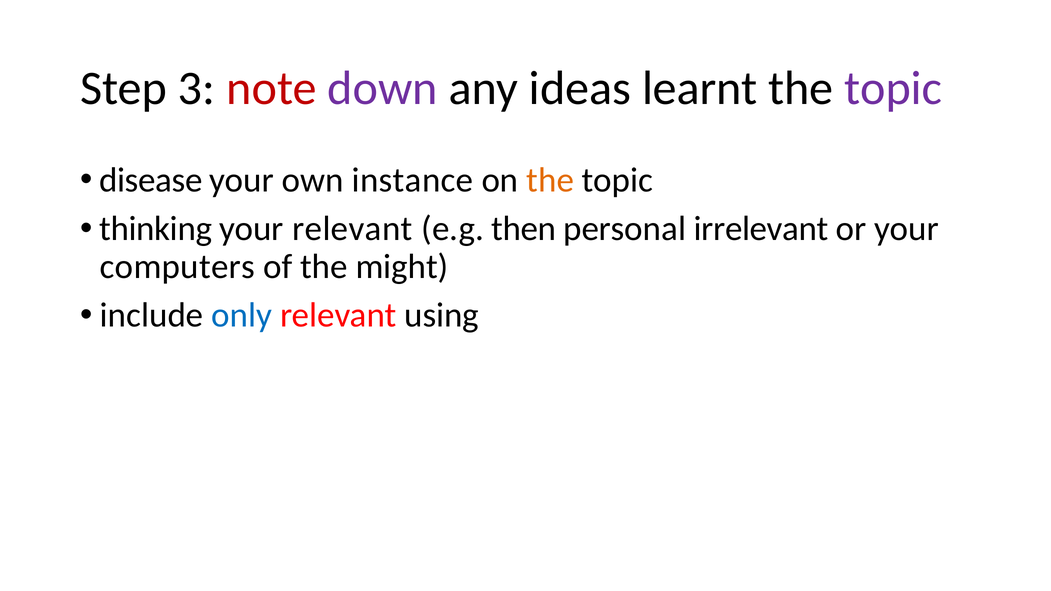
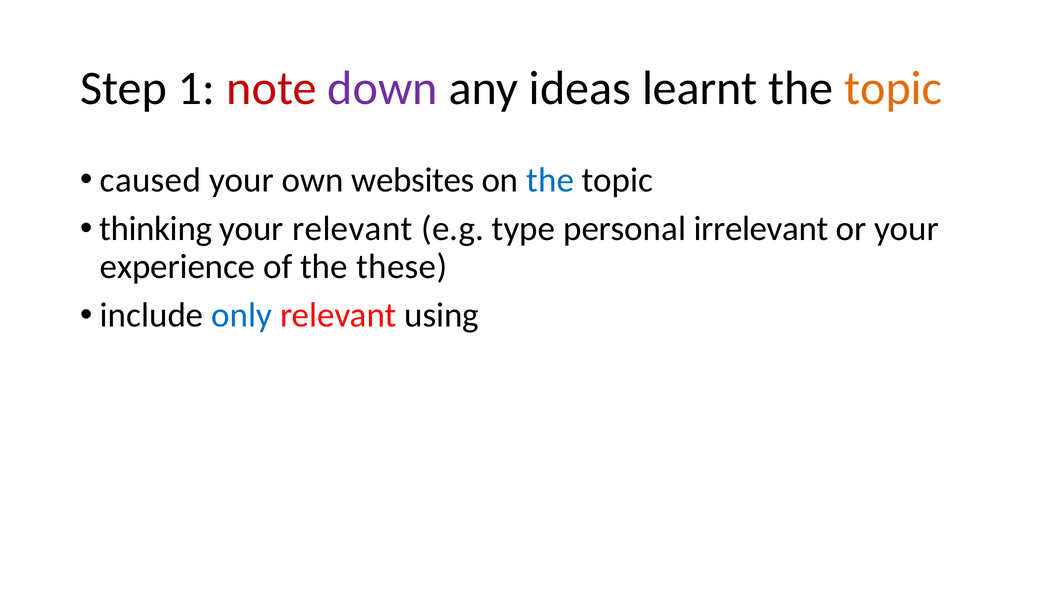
3: 3 -> 1
topic at (893, 88) colour: purple -> orange
disease: disease -> caused
instance: instance -> websites
the at (550, 180) colour: orange -> blue
then: then -> type
computers: computers -> experience
might: might -> these
